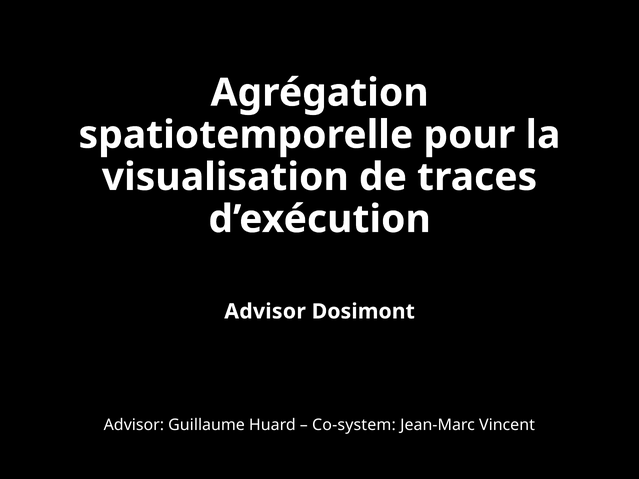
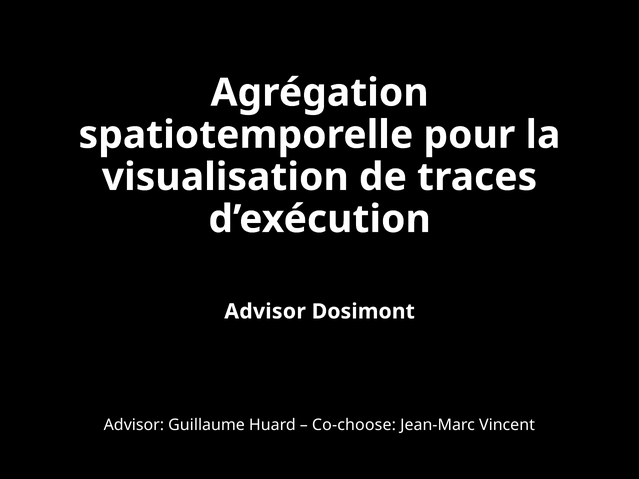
Co-system: Co-system -> Co-choose
